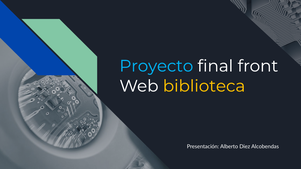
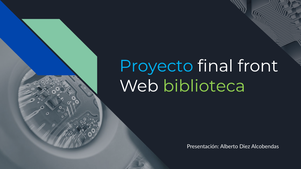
biblioteca colour: yellow -> light green
